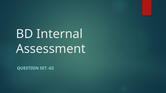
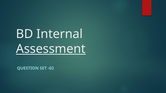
Assessment underline: none -> present
